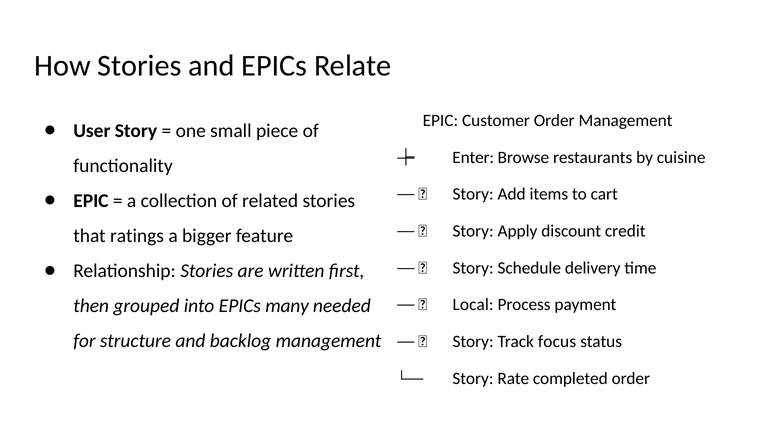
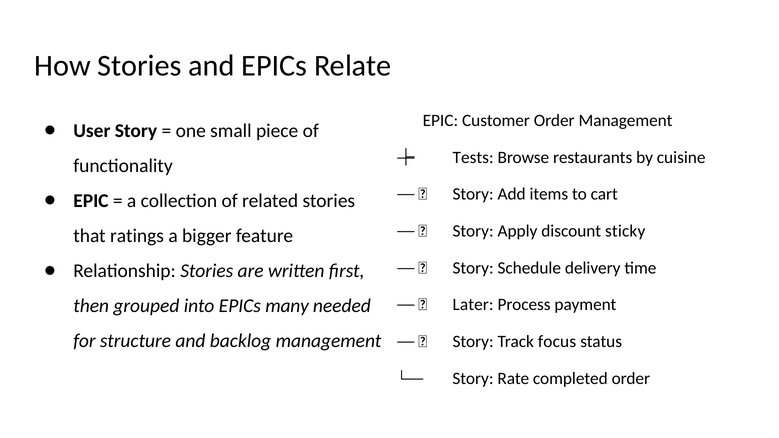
Enter: Enter -> Tests
credit: credit -> sticky
Local: Local -> Later
